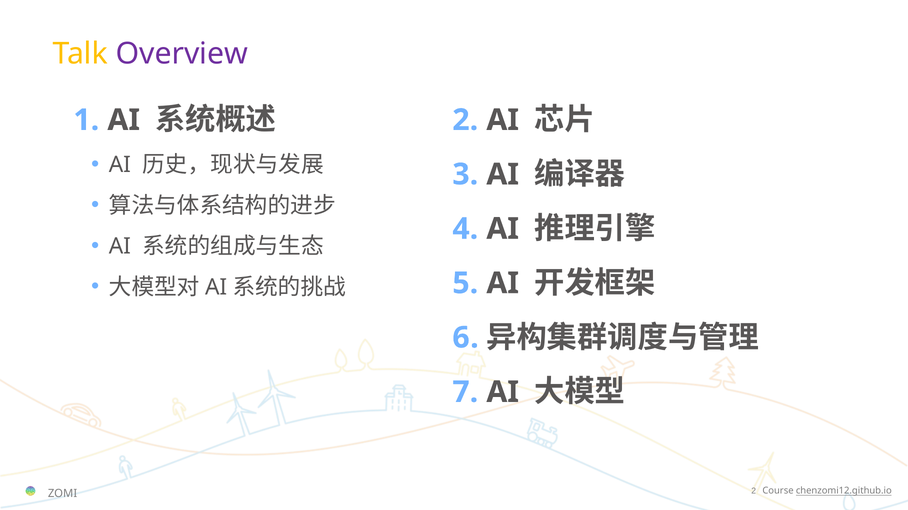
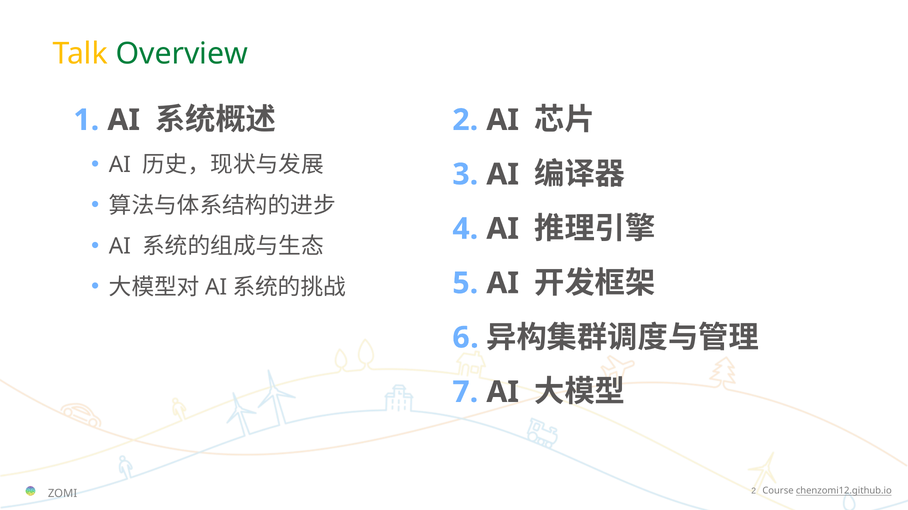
Overview colour: purple -> green
